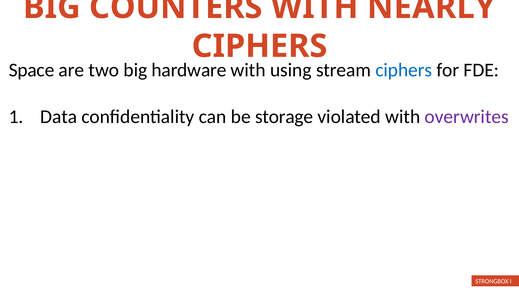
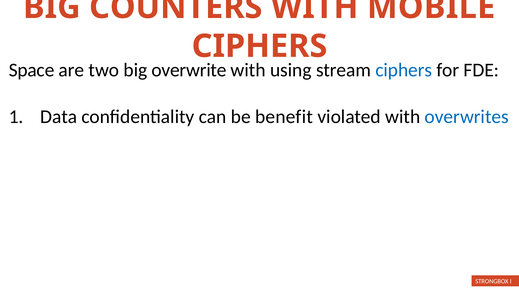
NEARLY: NEARLY -> MOBILE
hardware: hardware -> overwrite
storage: storage -> benefit
overwrites colour: purple -> blue
